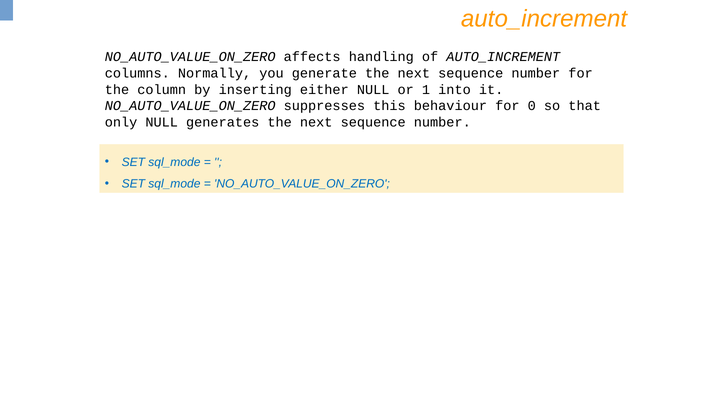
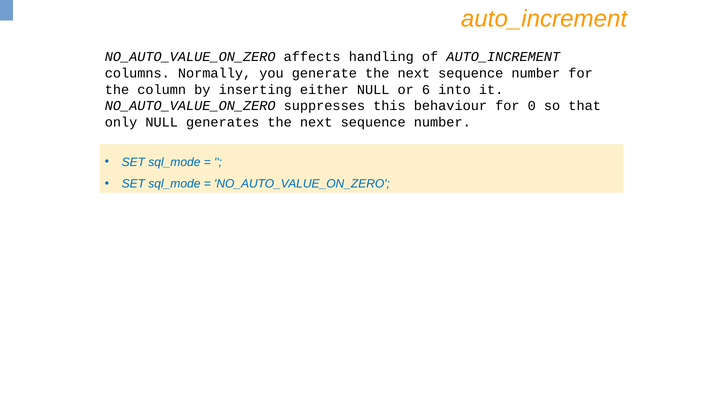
1: 1 -> 6
